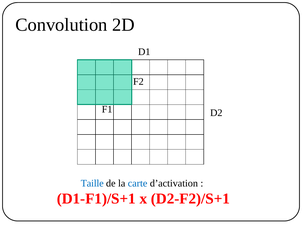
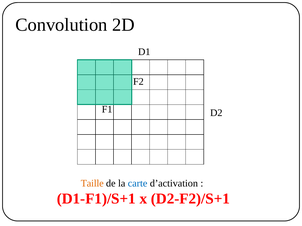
Taille colour: blue -> orange
